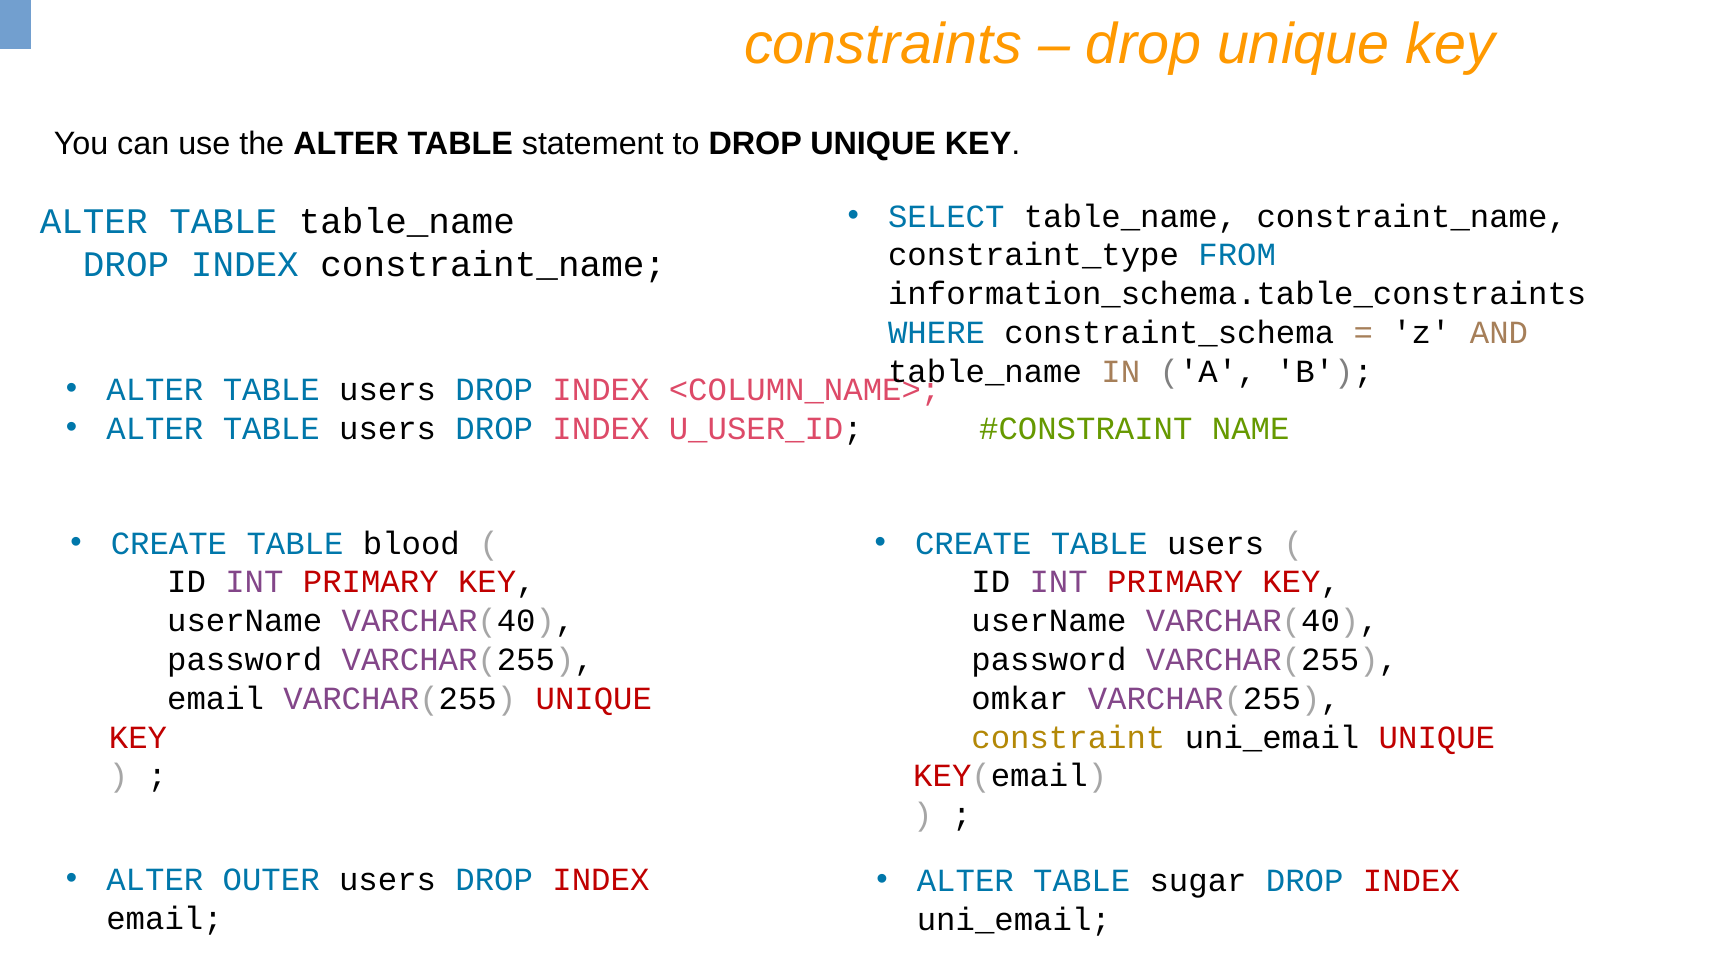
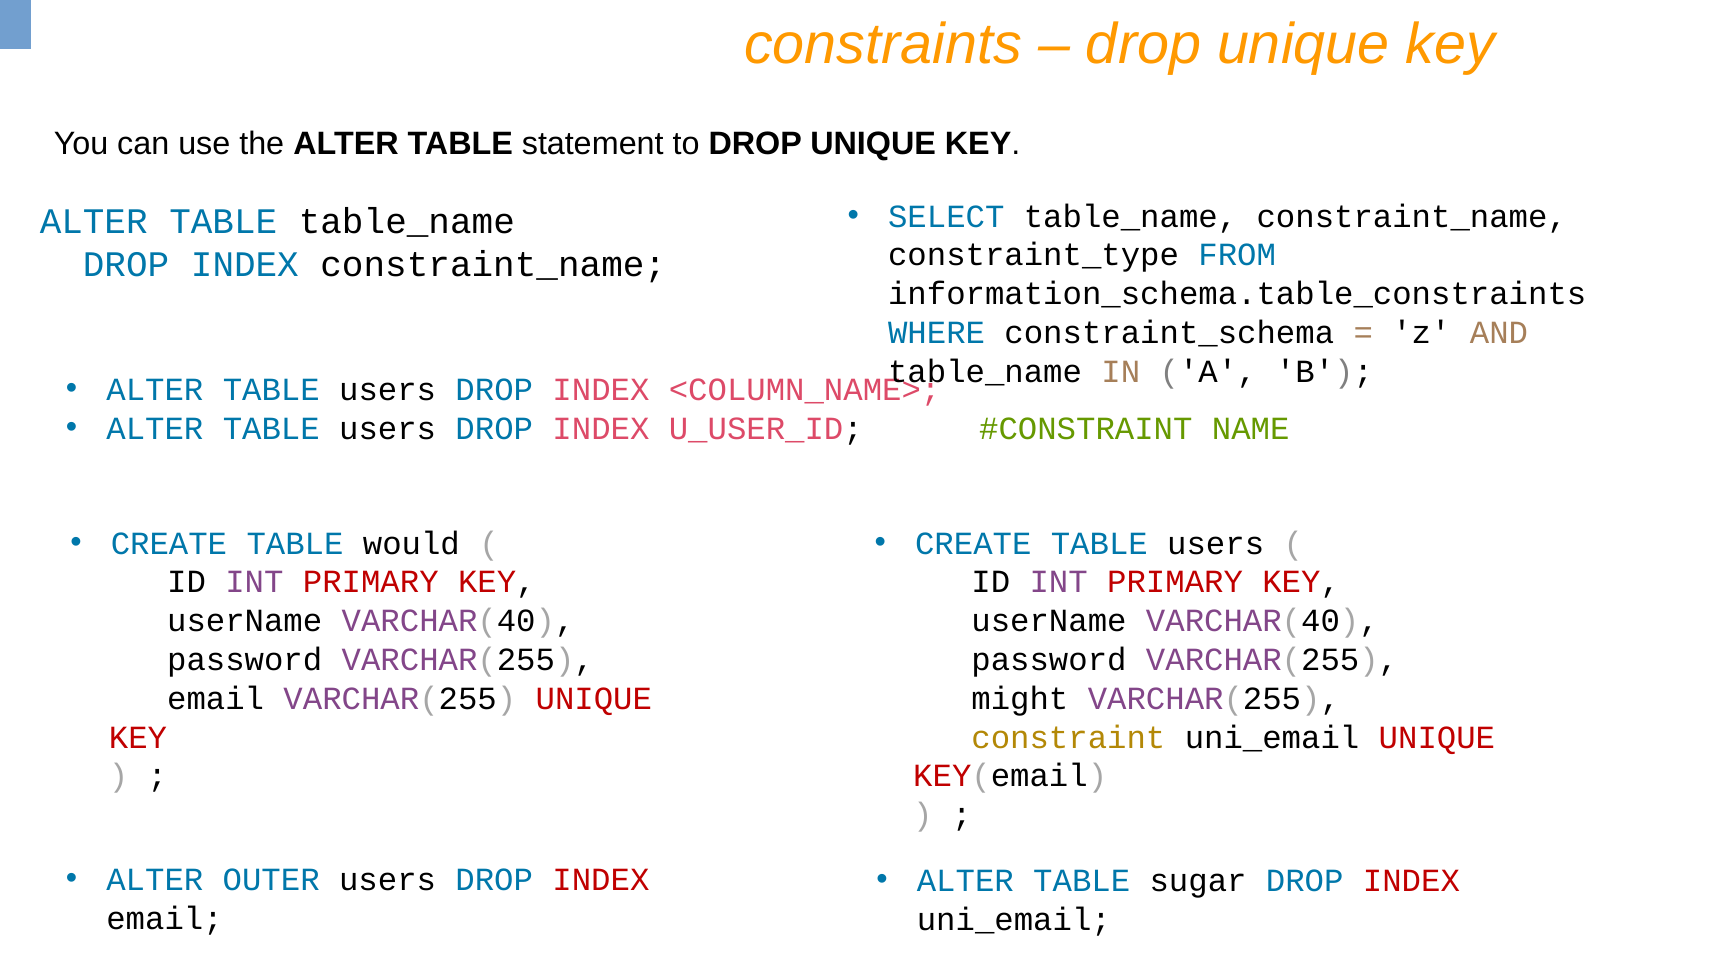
blood: blood -> would
omkar: omkar -> might
